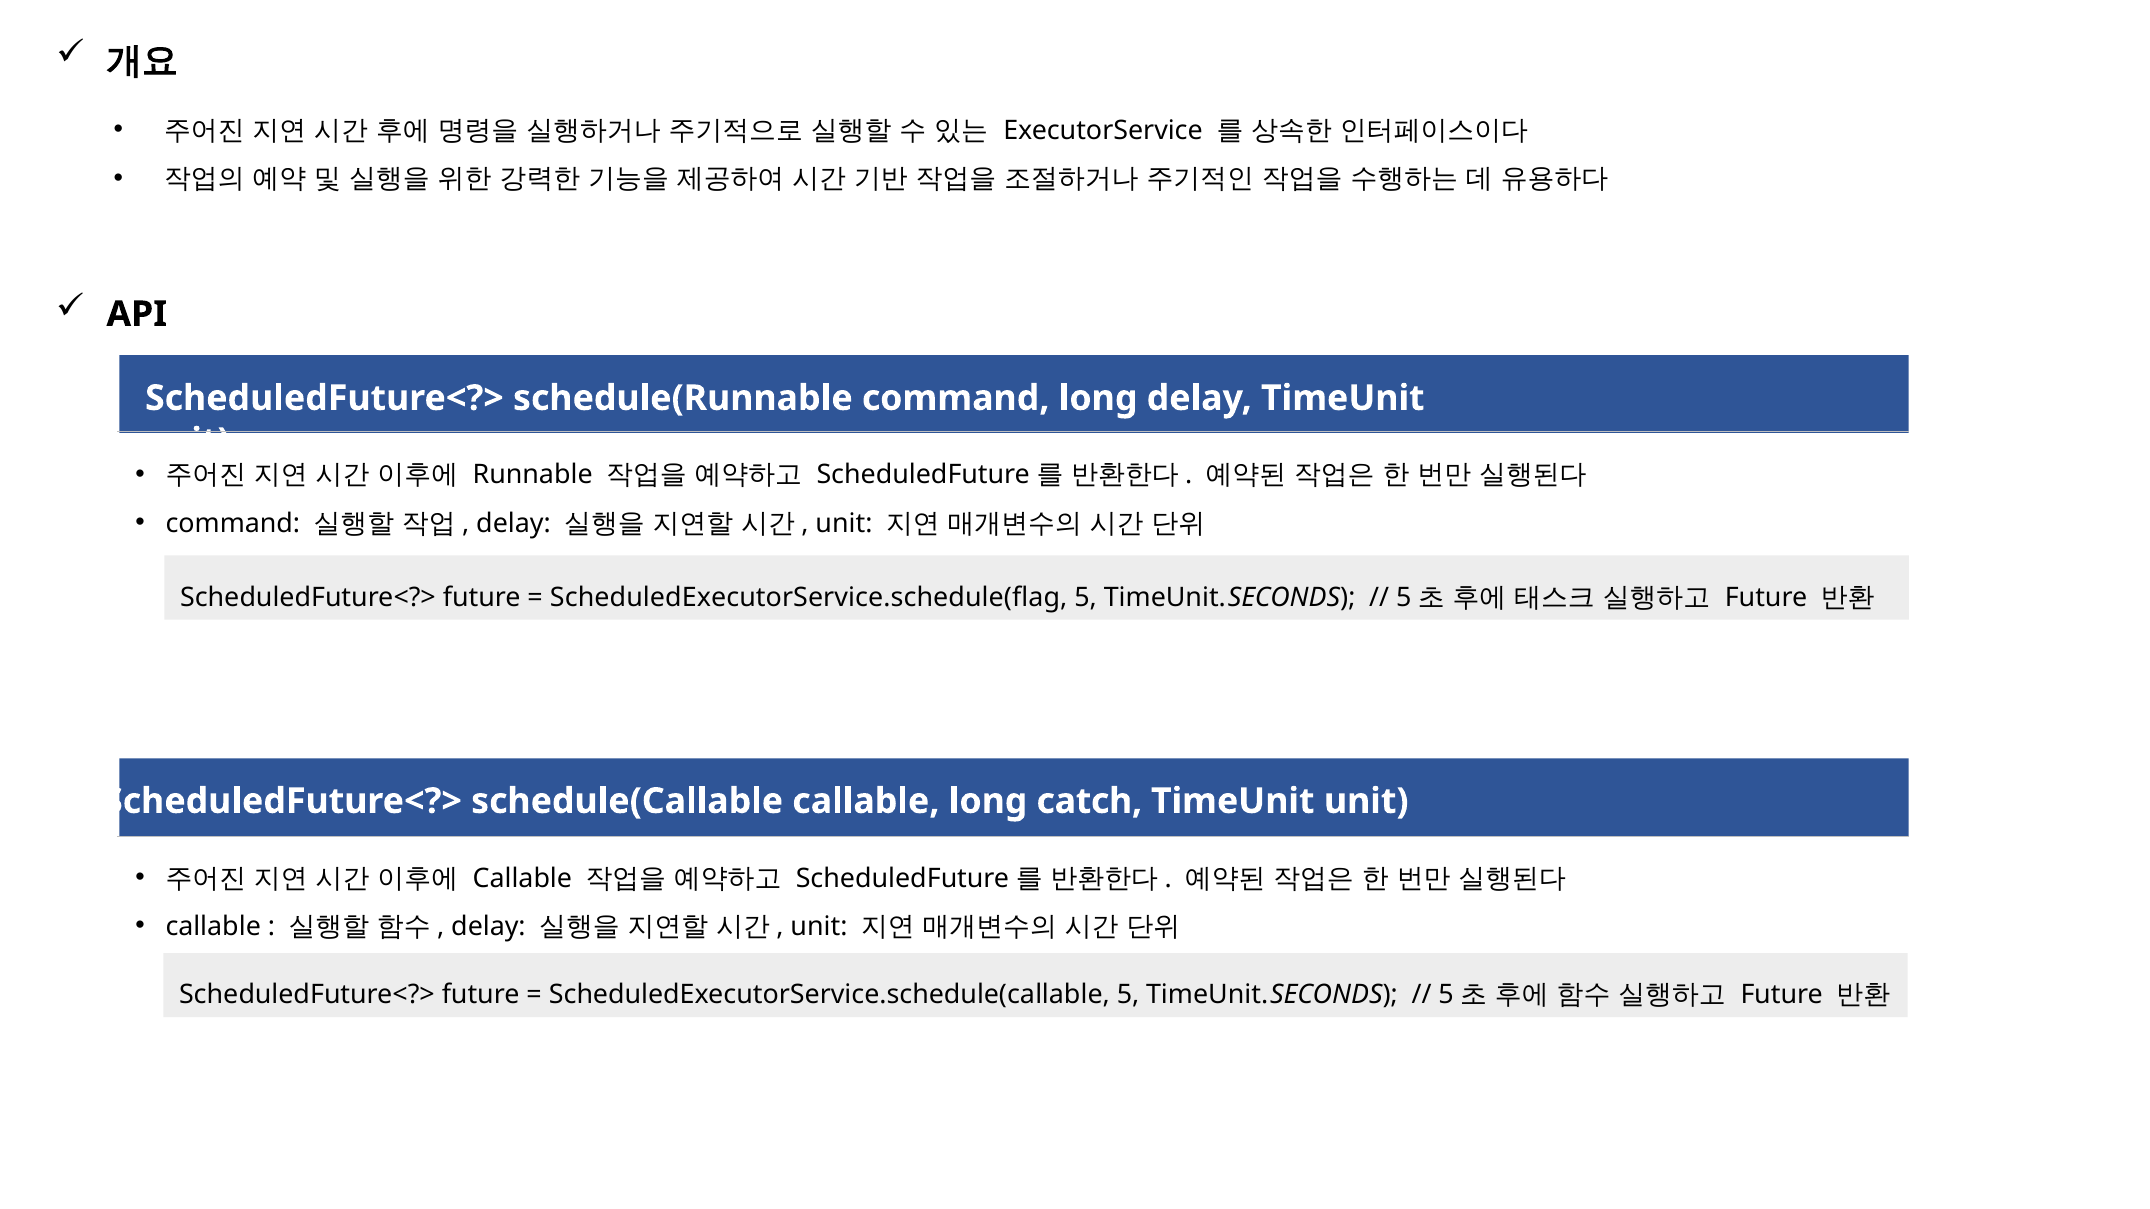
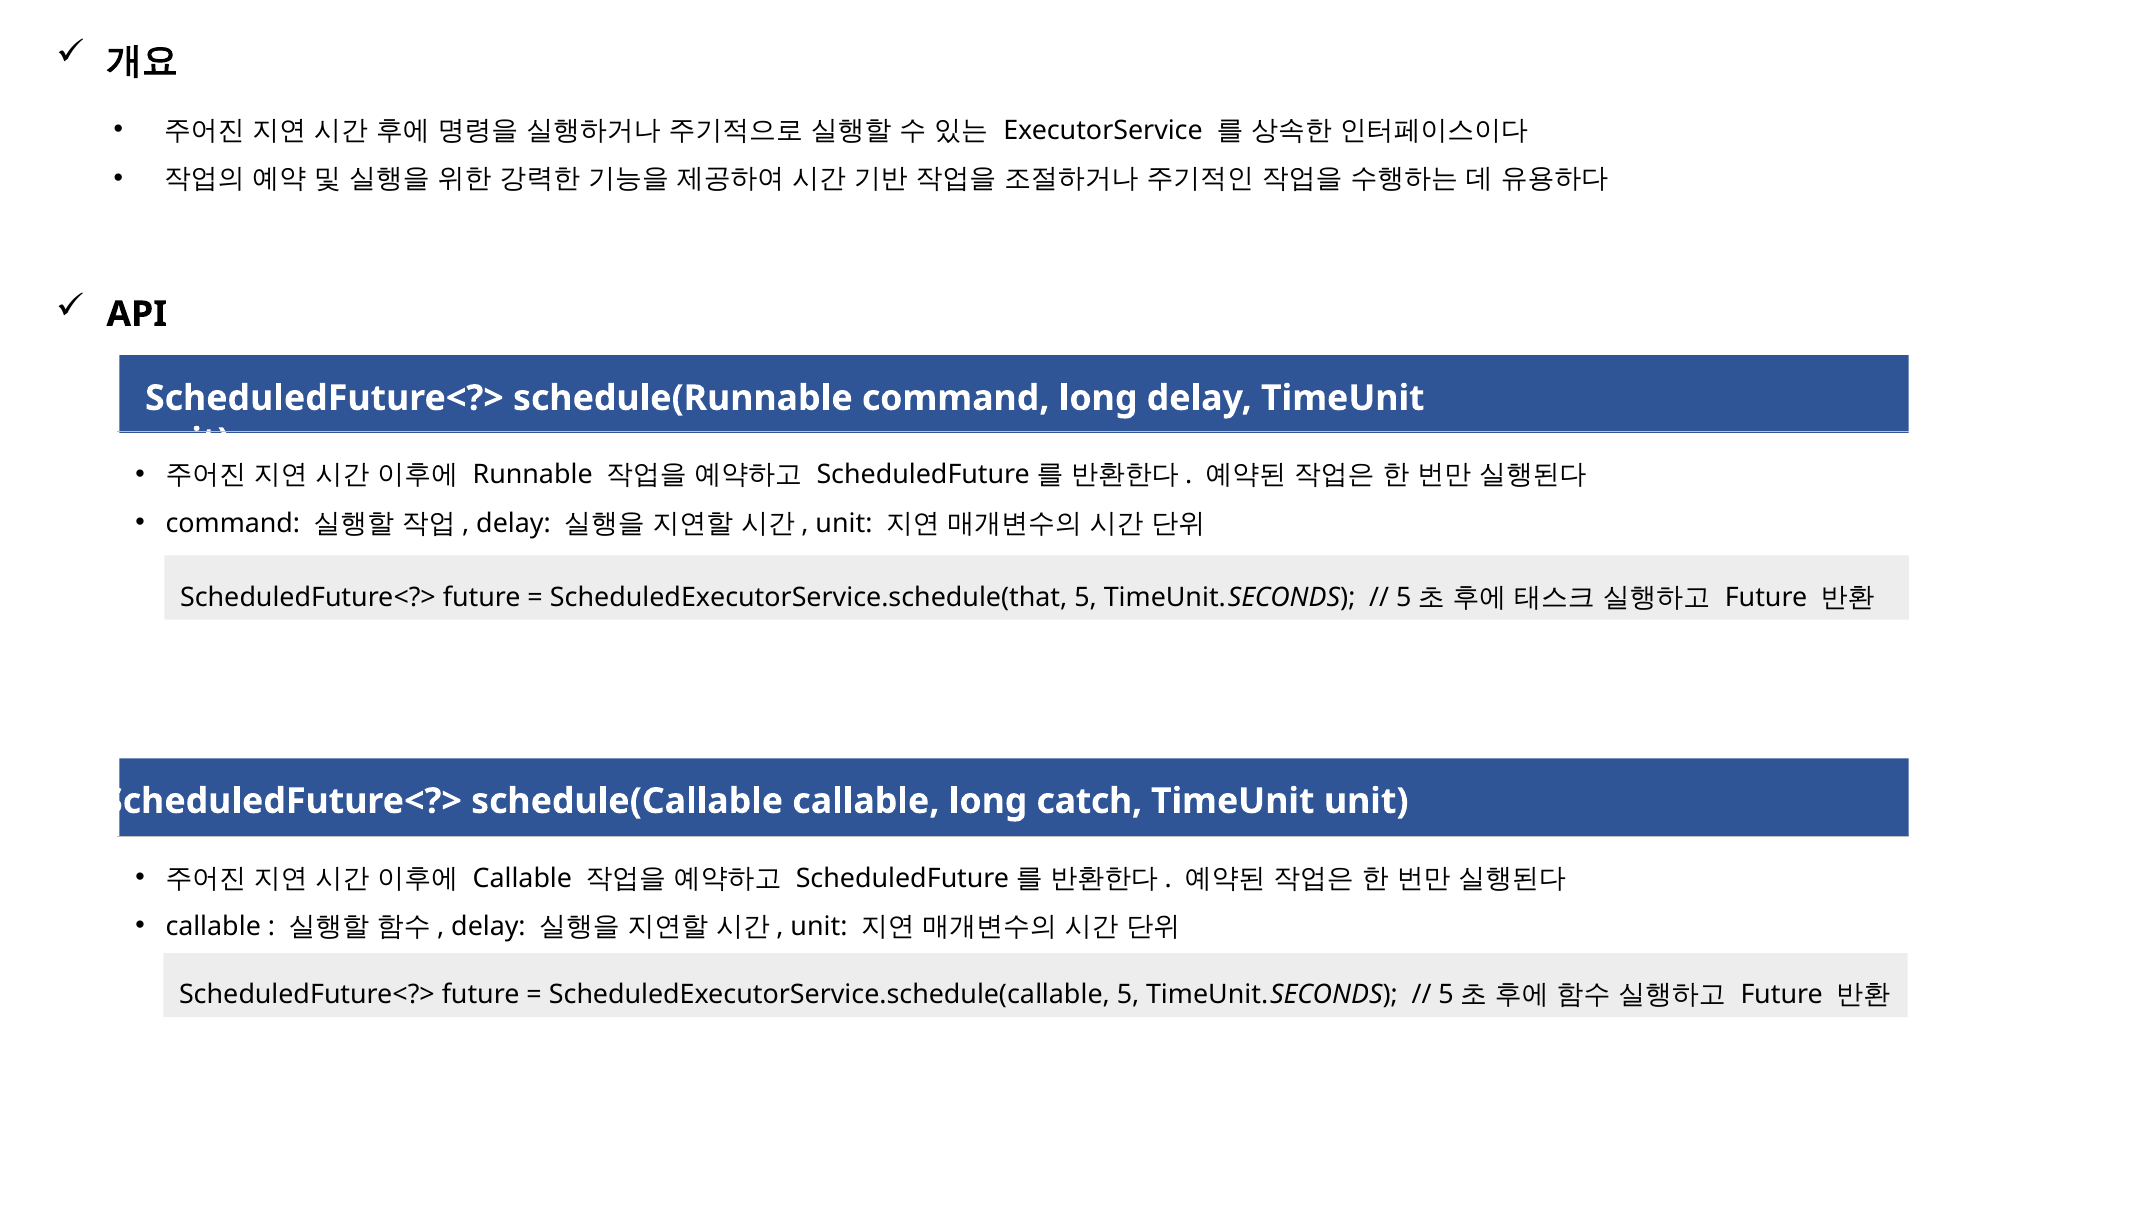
ScheduledExecutorService.schedule(flag: ScheduledExecutorService.schedule(flag -> ScheduledExecutorService.schedule(that
